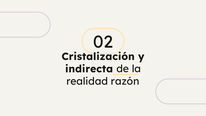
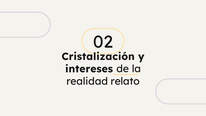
indirecta: indirecta -> intereses
razón: razón -> relato
